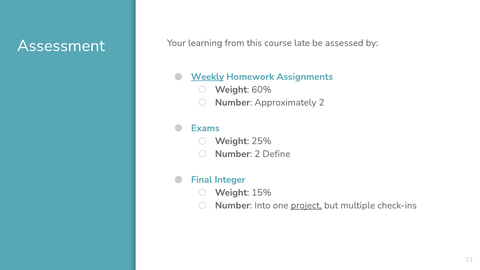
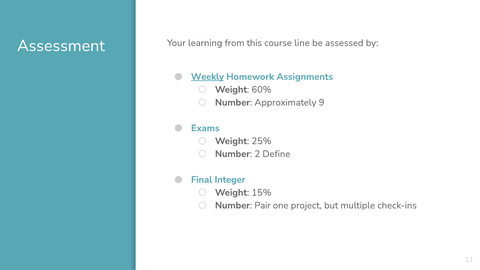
late: late -> line
Approximately 2: 2 -> 9
Into: Into -> Pair
project underline: present -> none
